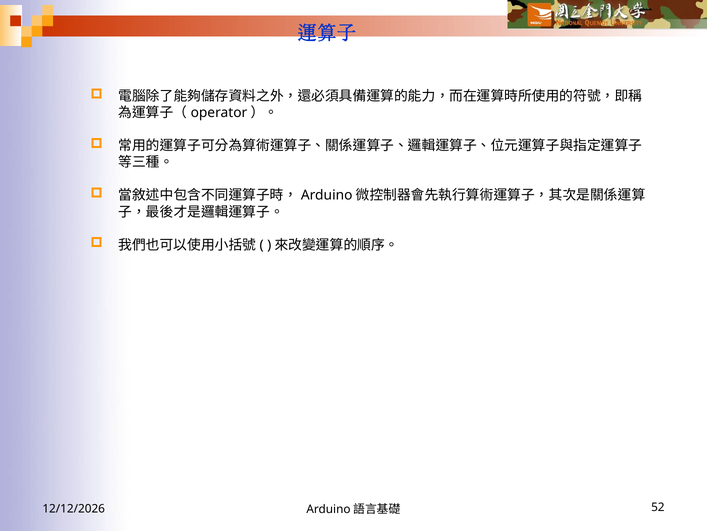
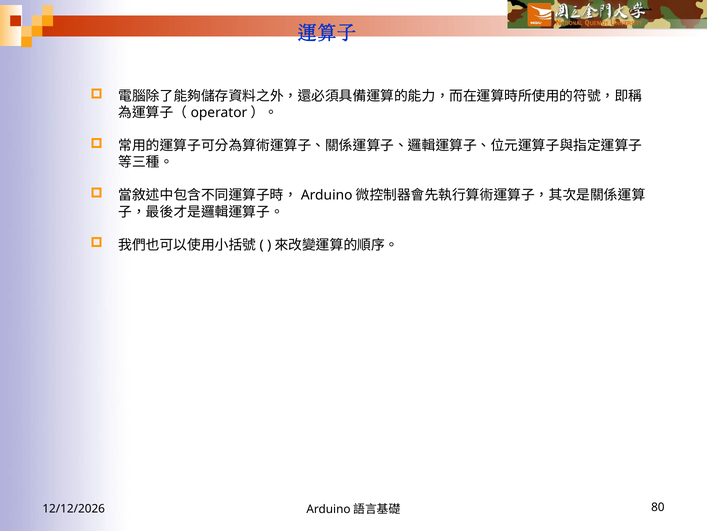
52: 52 -> 80
